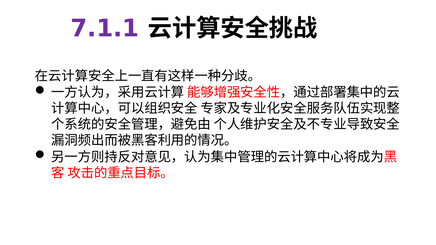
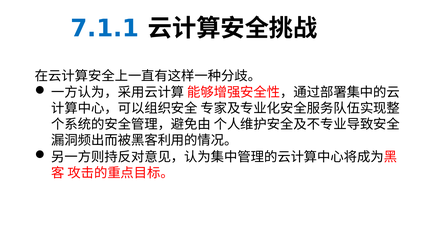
7.1.1 colour: purple -> blue
